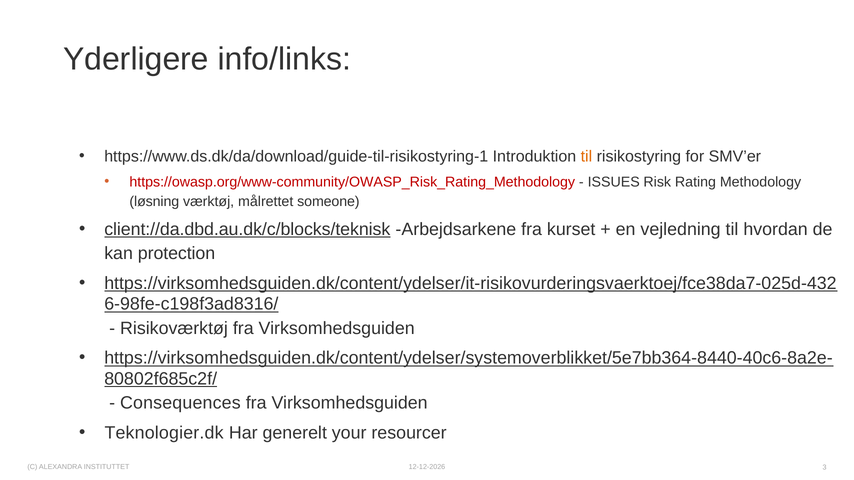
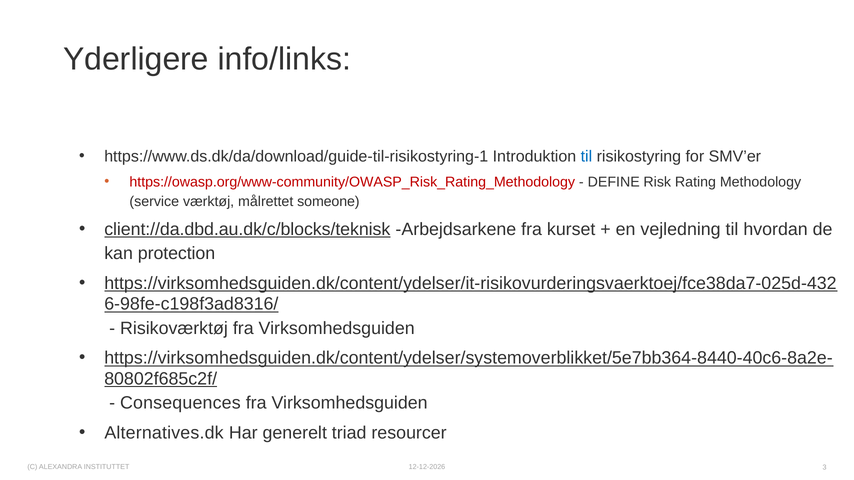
til at (586, 156) colour: orange -> blue
ISSUES: ISSUES -> DEFINE
løsning: løsning -> service
Teknologier.dk: Teknologier.dk -> Alternatives.dk
your: your -> triad
